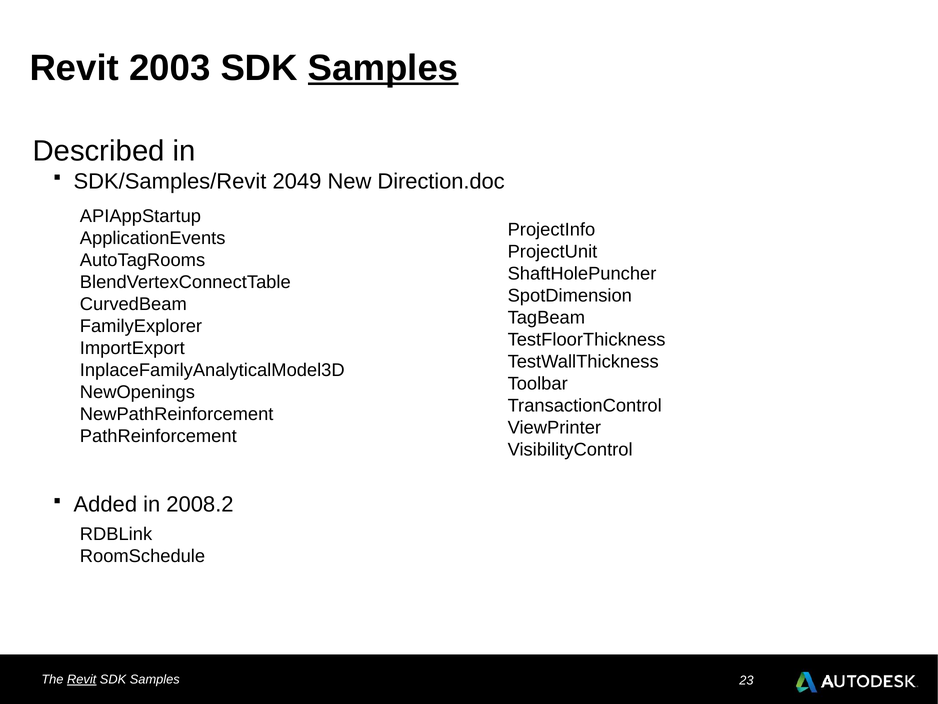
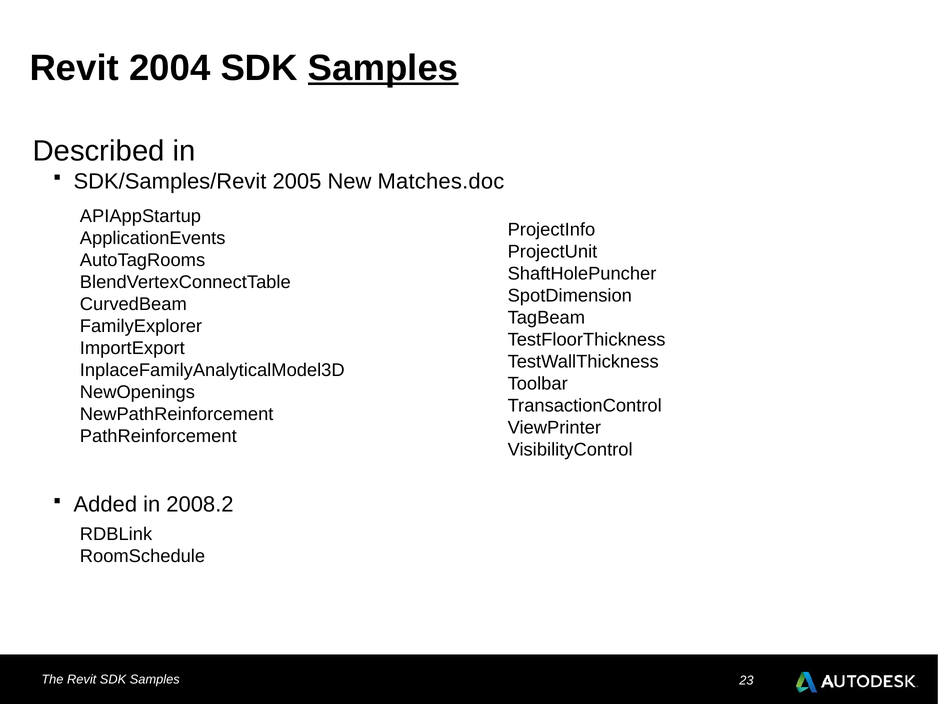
2003: 2003 -> 2004
2049: 2049 -> 2005
Direction.doc: Direction.doc -> Matches.doc
Revit at (82, 679) underline: present -> none
